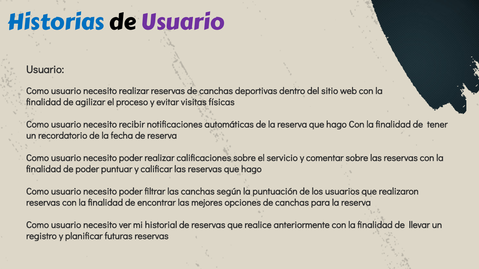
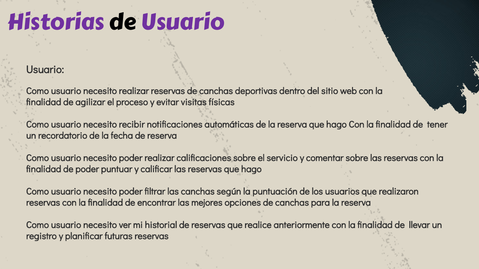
Historias colour: blue -> purple
